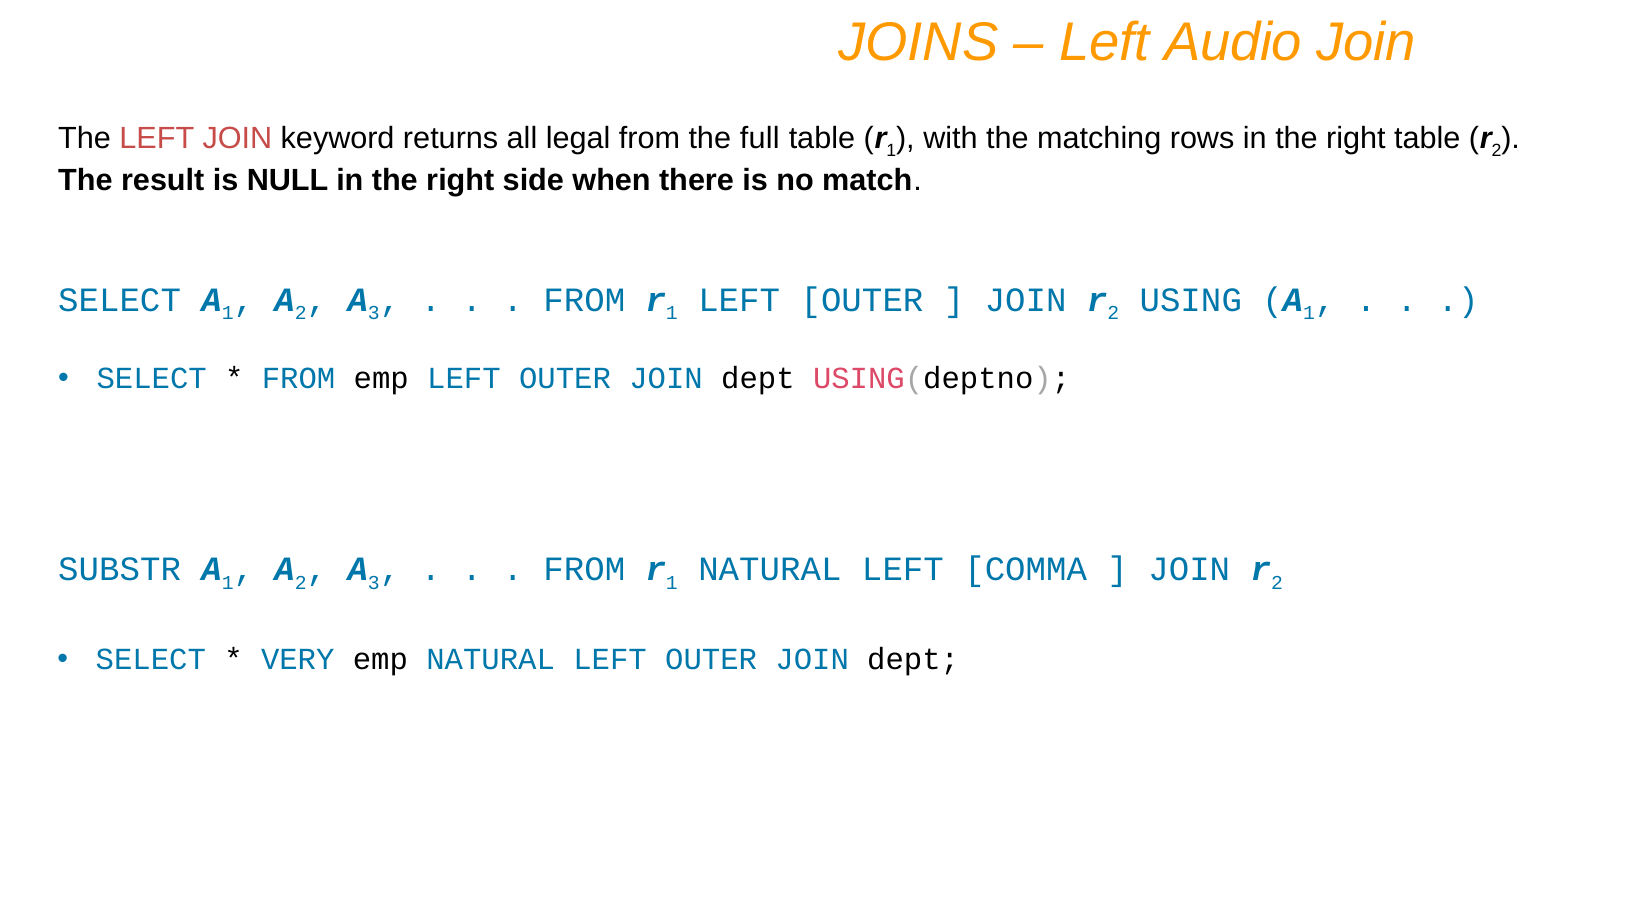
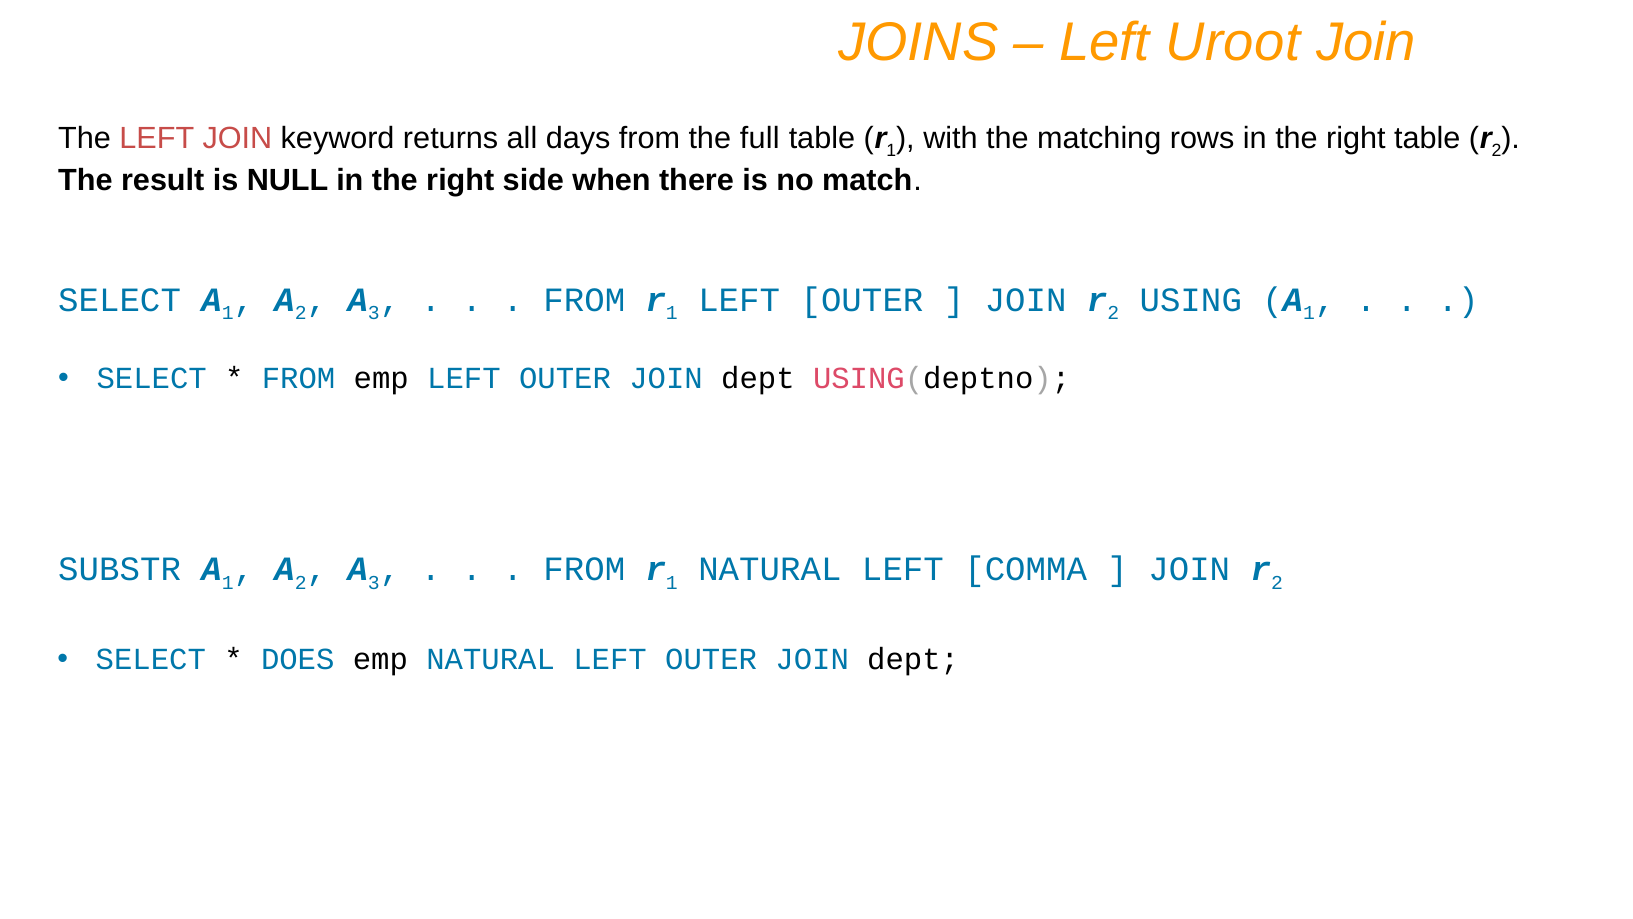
Audio: Audio -> Uroot
legal: legal -> days
VERY: VERY -> DOES
